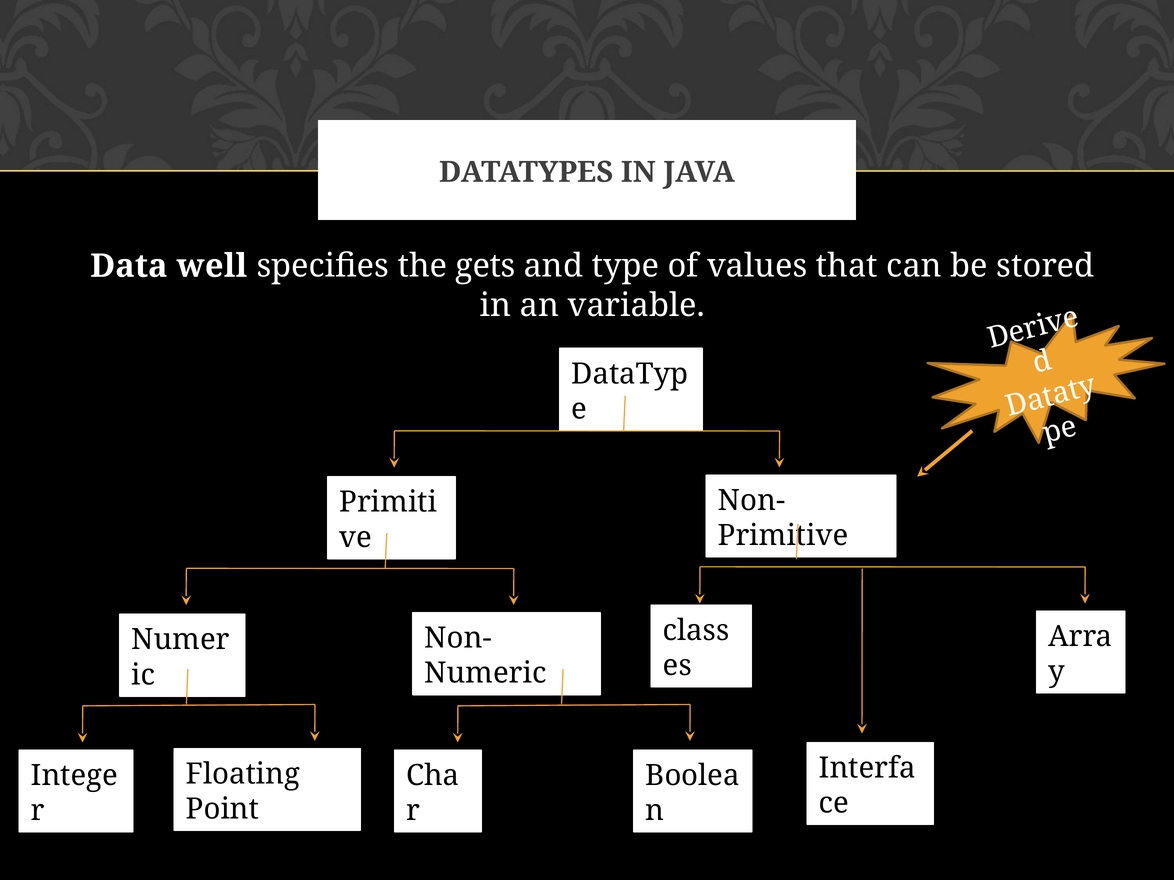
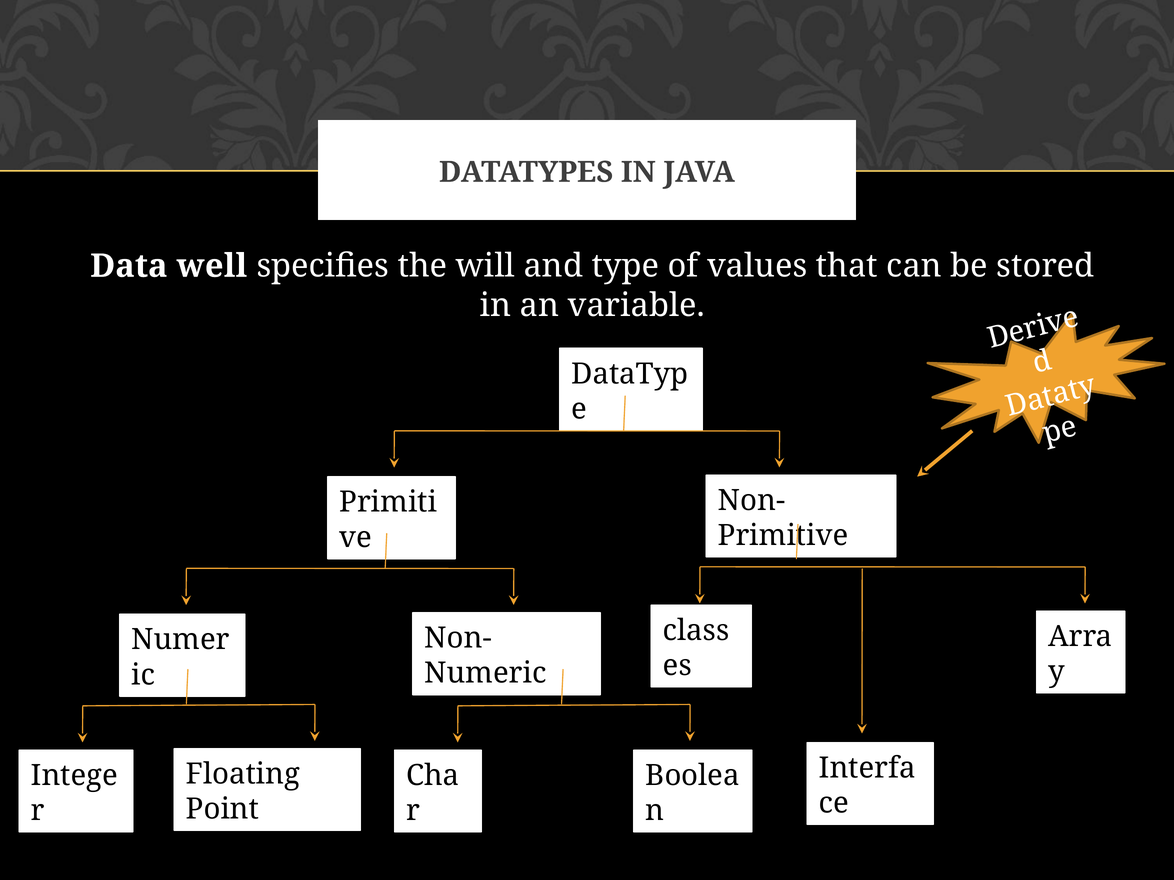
gets: gets -> will
